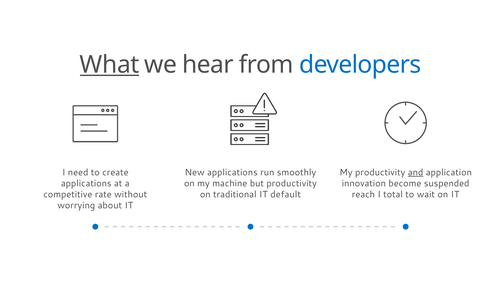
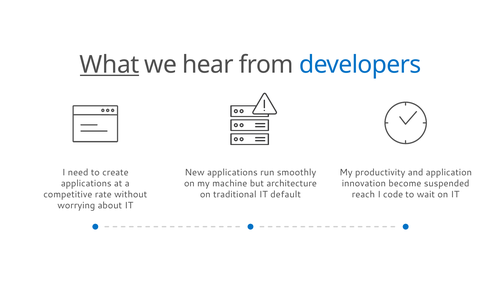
and underline: present -> none
but productivity: productivity -> architecture
total: total -> code
